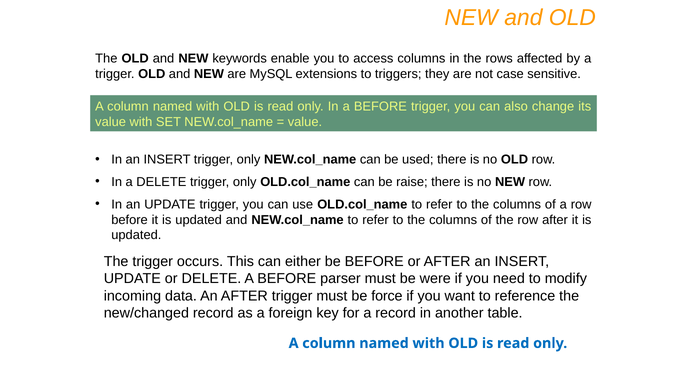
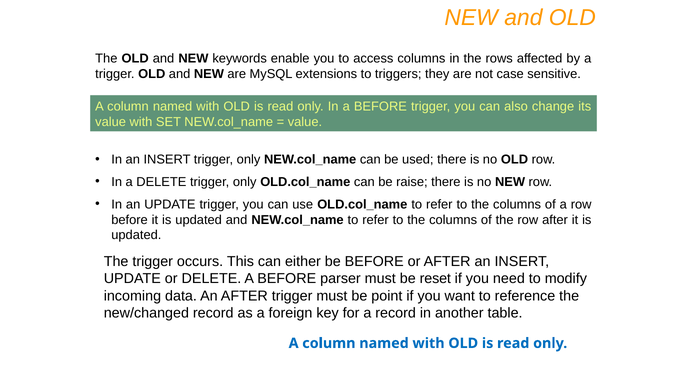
were: were -> reset
force: force -> point
